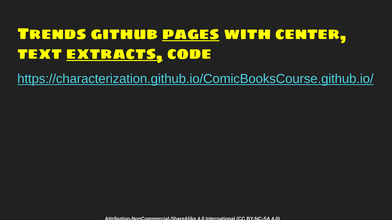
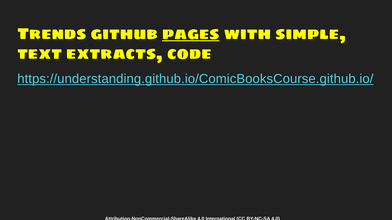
center: center -> simple
extracts underline: present -> none
https://characterization.github.io/ComicBooksCourse.github.io/: https://characterization.github.io/ComicBooksCourse.github.io/ -> https://understanding.github.io/ComicBooksCourse.github.io/
